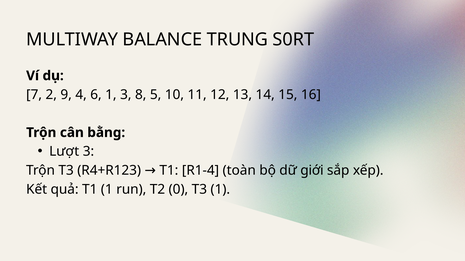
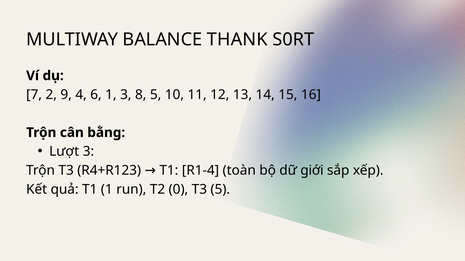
TRUNG: TRUNG -> THANK
T3 1: 1 -> 5
